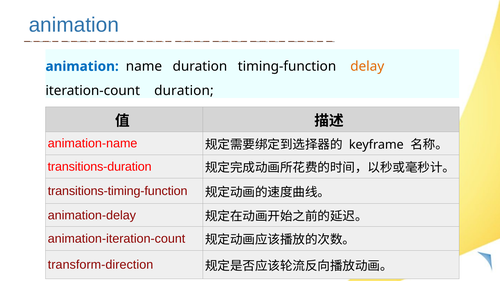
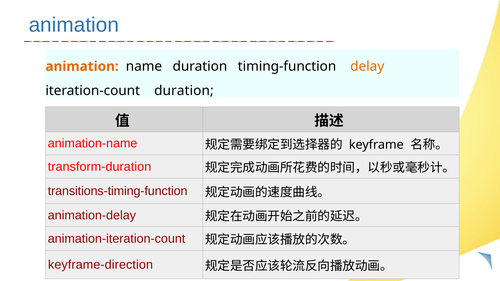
animation at (82, 66) colour: blue -> orange
transitions-duration: transitions-duration -> transform-duration
transform-direction: transform-direction -> keyframe-direction
